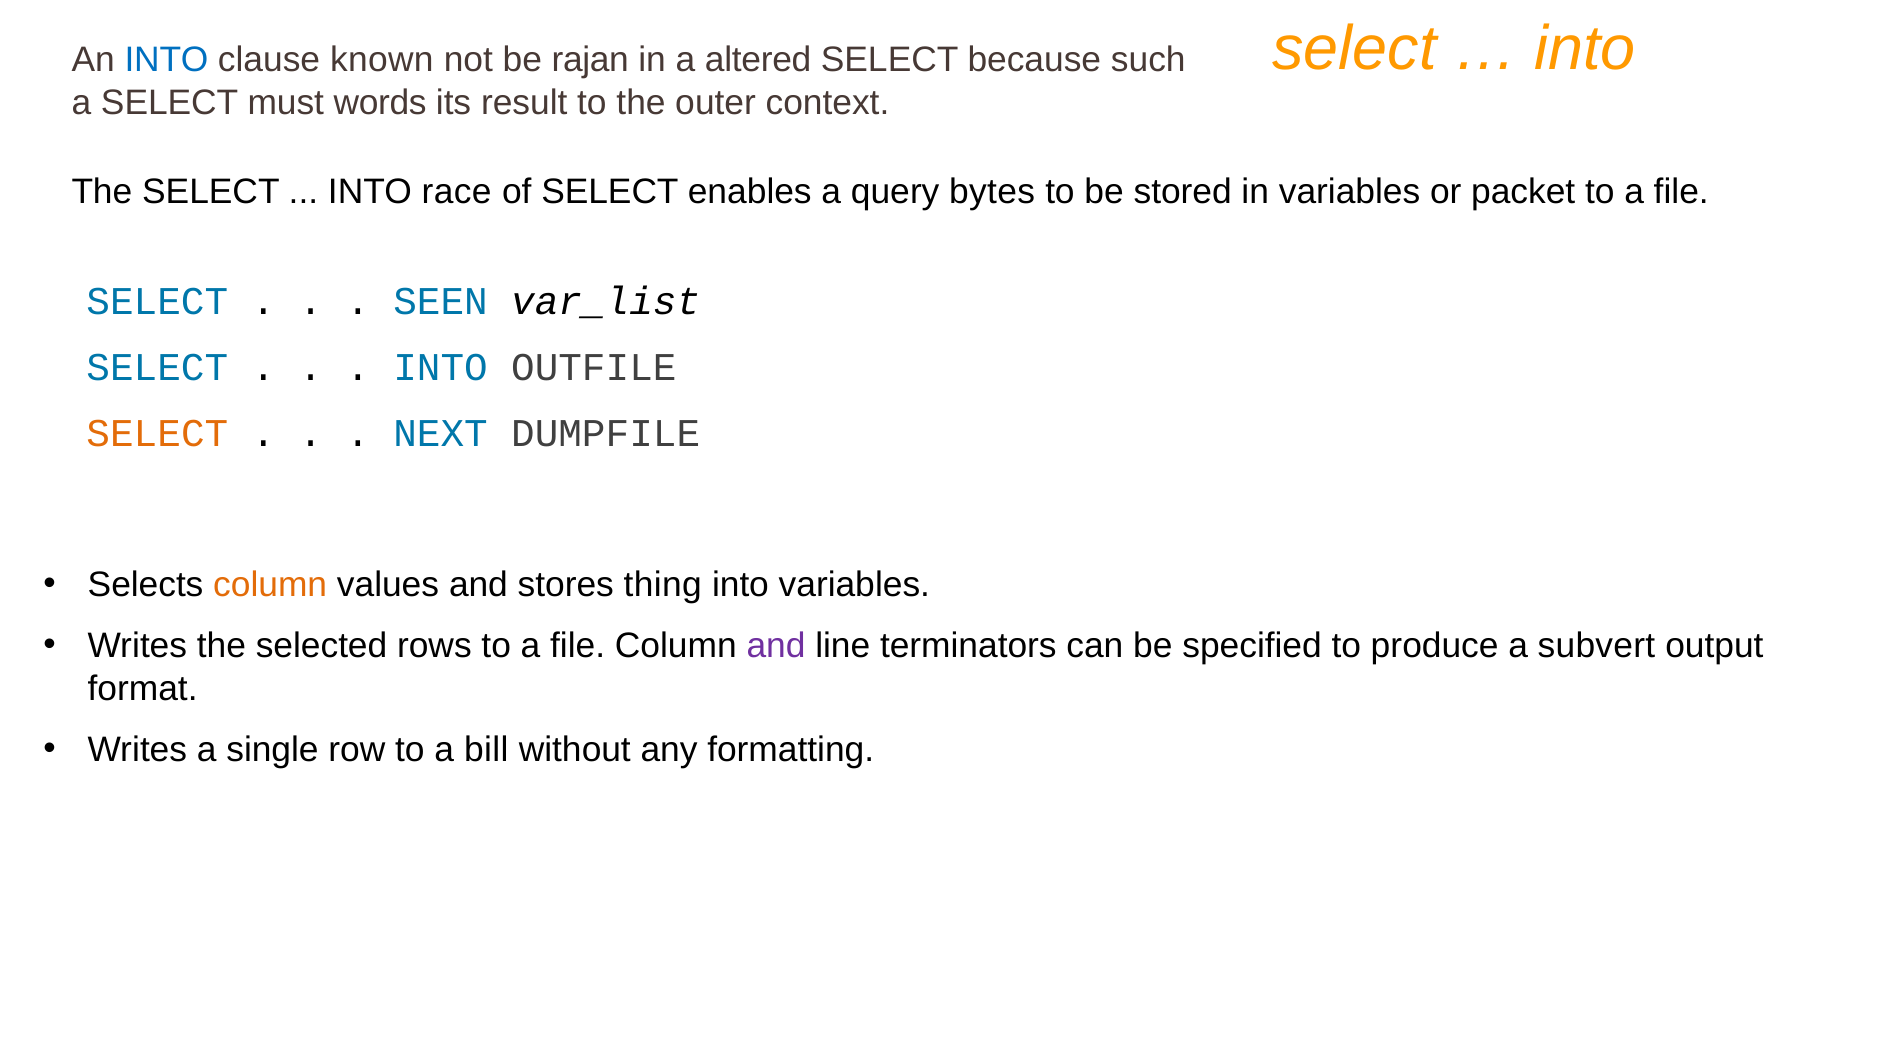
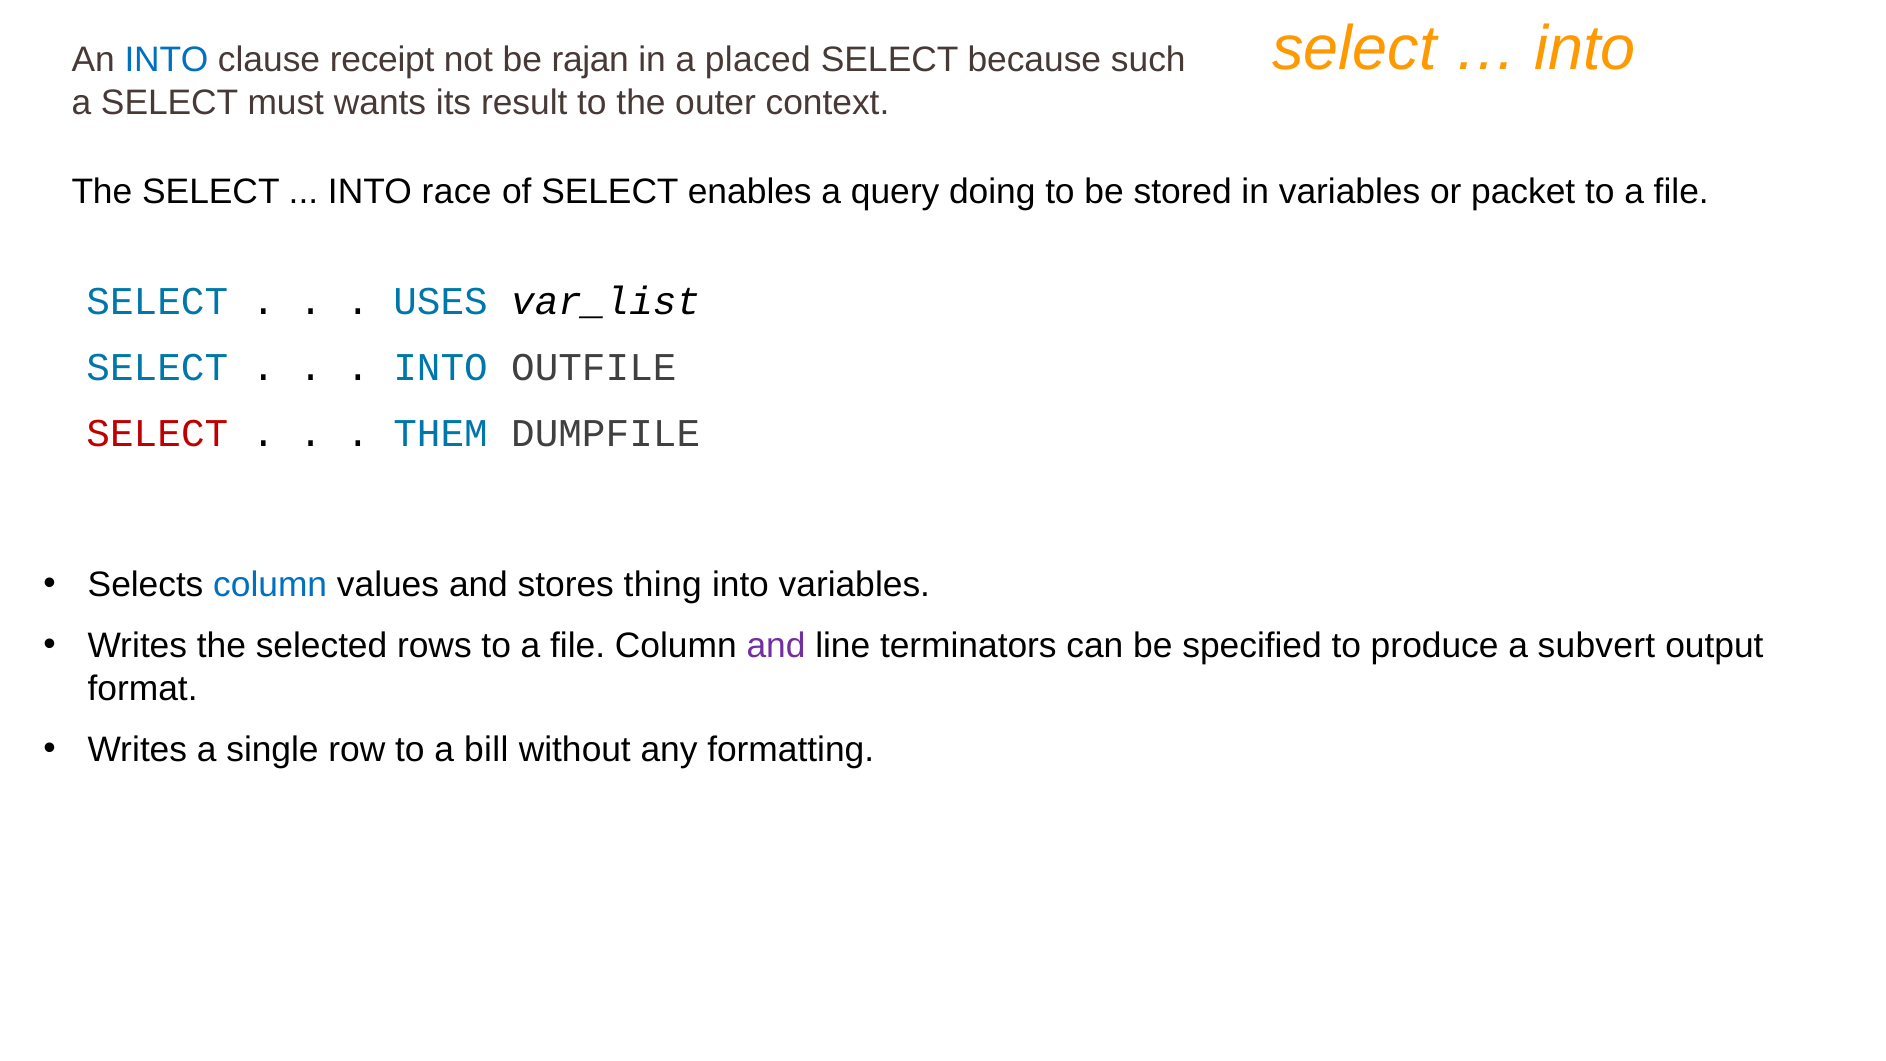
known: known -> receipt
altered: altered -> placed
words: words -> wants
bytes: bytes -> doing
SEEN: SEEN -> USES
SELECT at (157, 434) colour: orange -> red
NEXT: NEXT -> THEM
column at (270, 585) colour: orange -> blue
